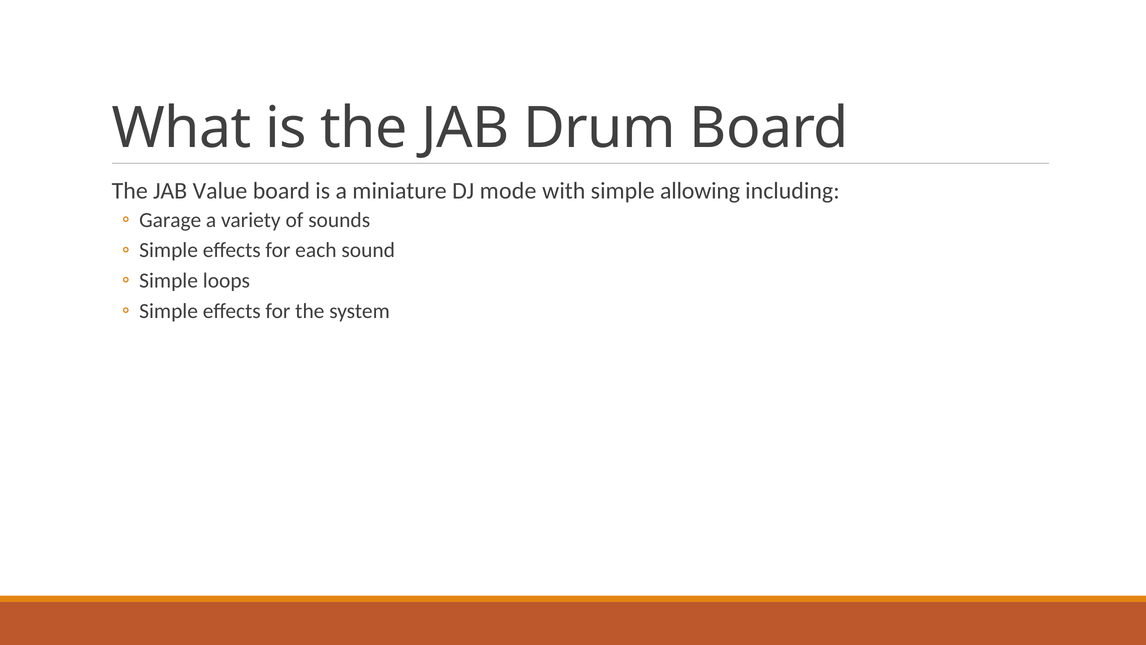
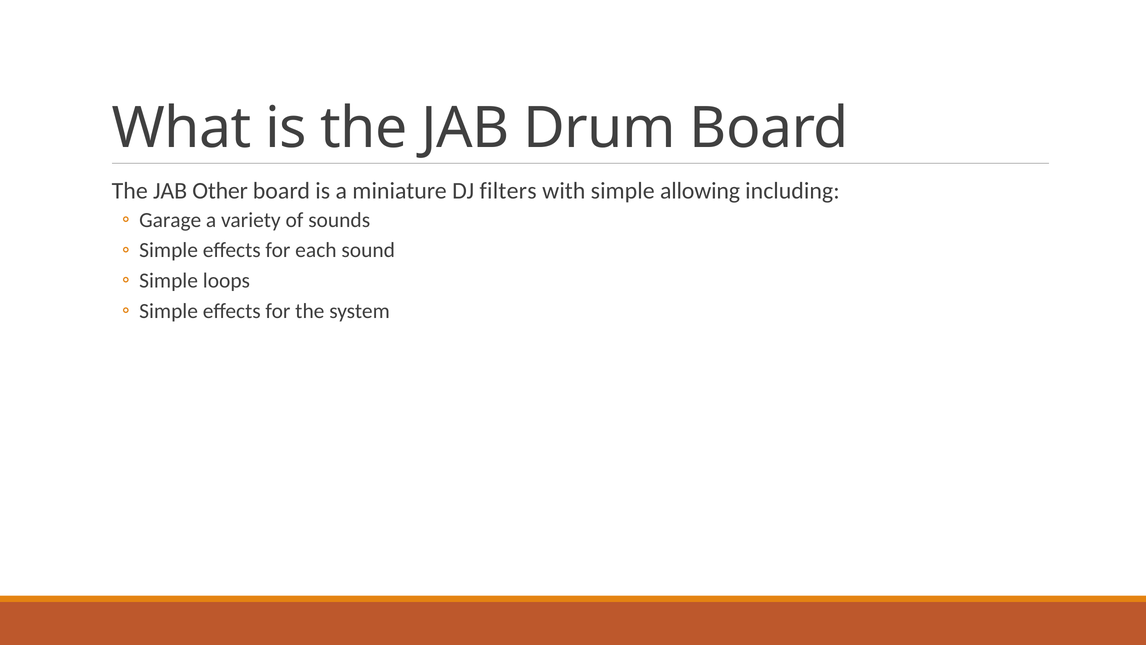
Value: Value -> Other
mode: mode -> filters
